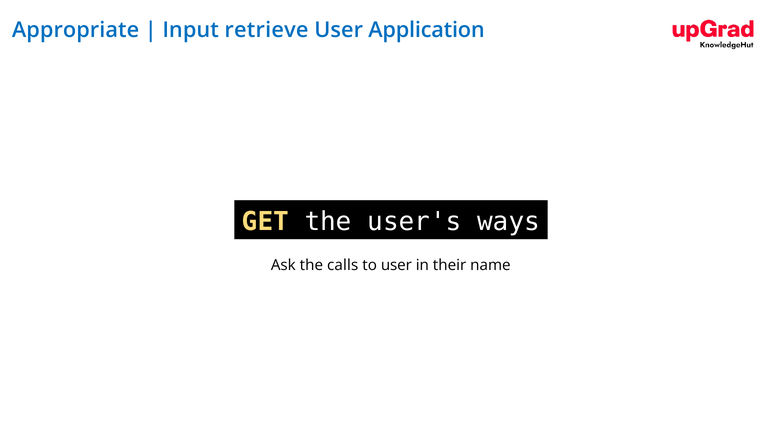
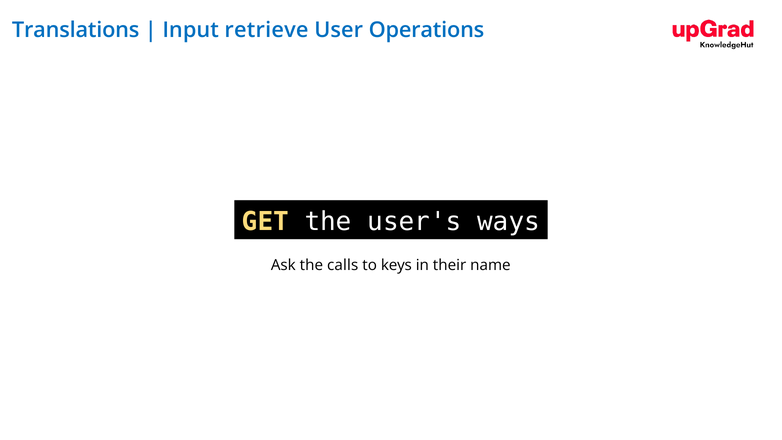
Appropriate: Appropriate -> Translations
Application: Application -> Operations
to user: user -> keys
